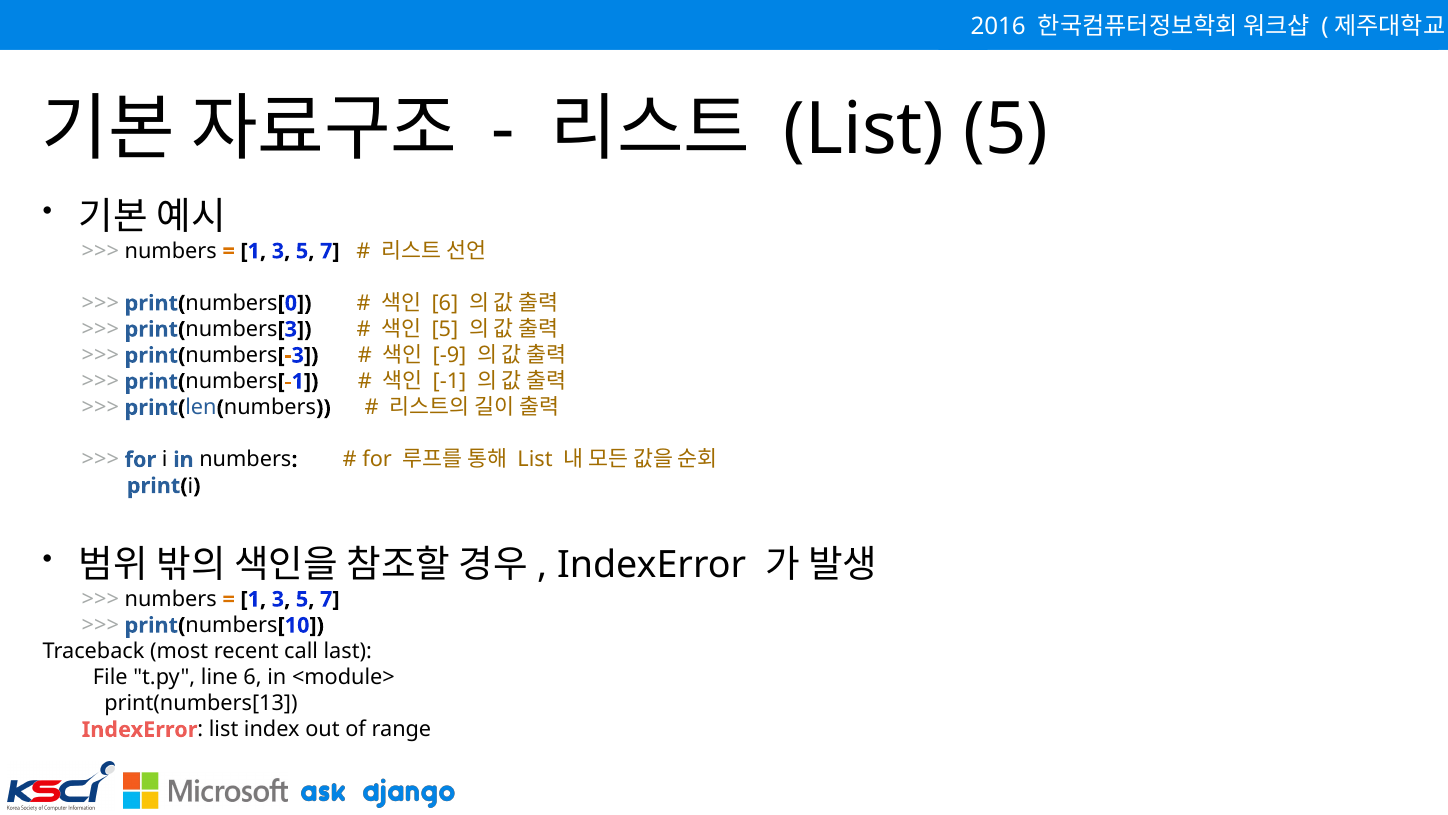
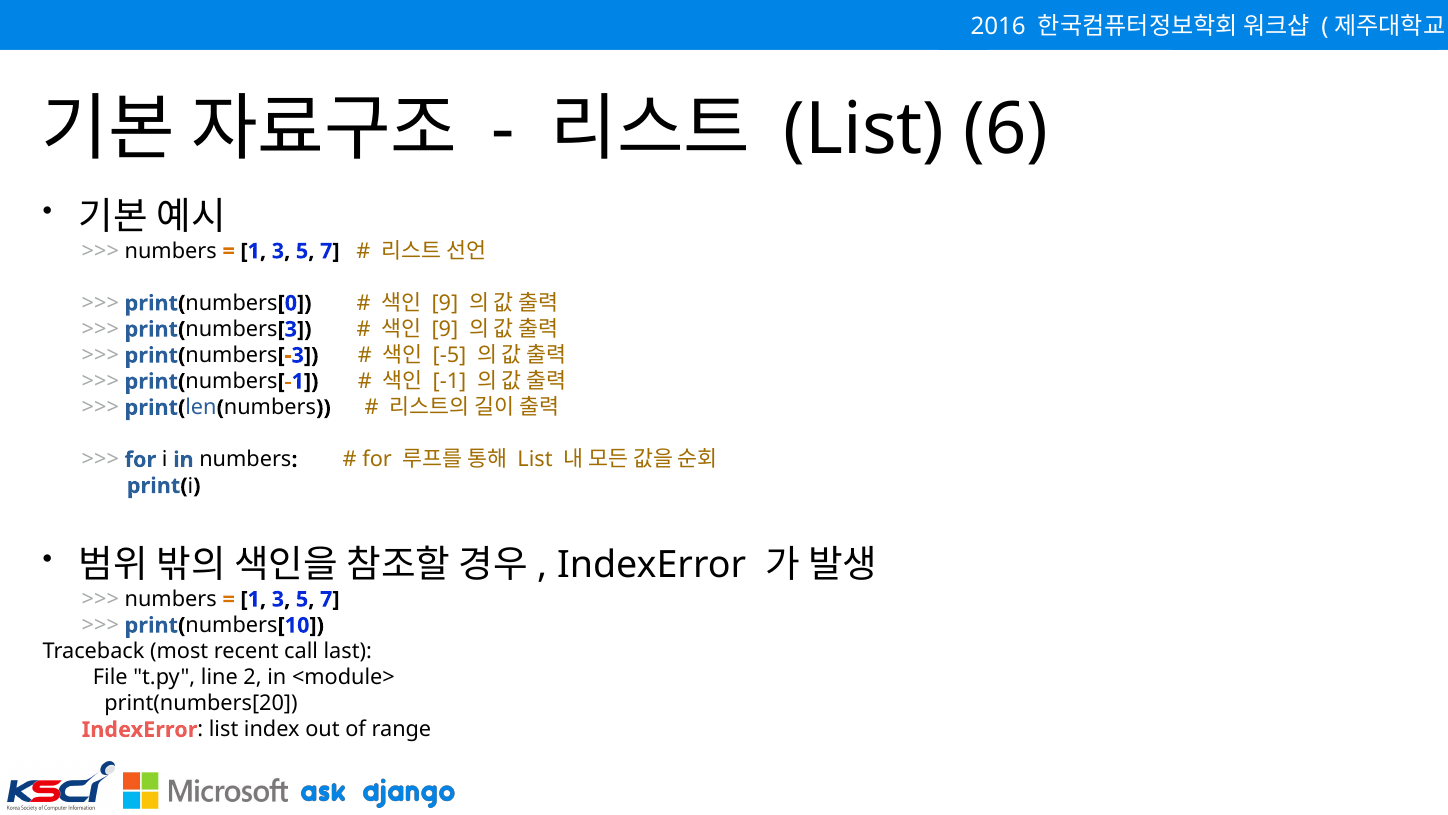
List 5: 5 -> 6
6 at (445, 303): 6 -> 9
5 at (445, 329): 5 -> 9
-9: -9 -> -5
line 6: 6 -> 2
print(numbers[13: print(numbers[13 -> print(numbers[20
